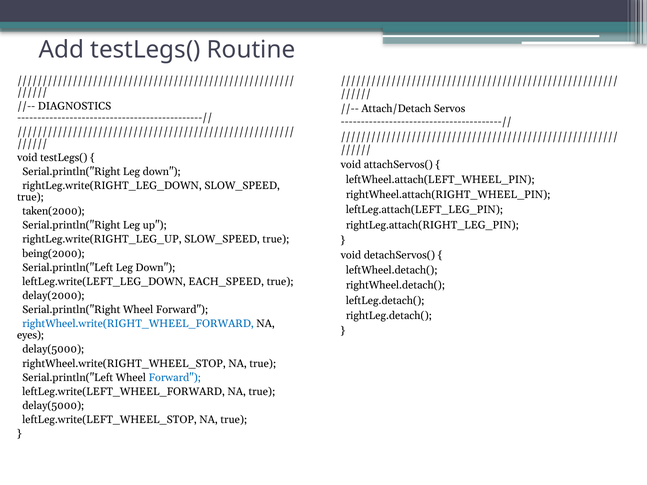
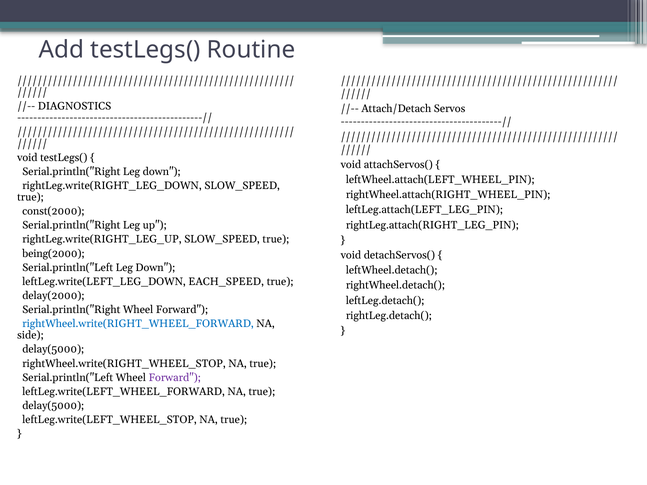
taken(2000: taken(2000 -> const(2000
eyes: eyes -> side
Forward at (175, 378) colour: blue -> purple
